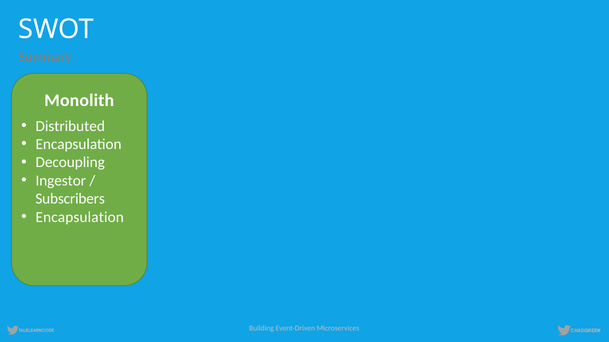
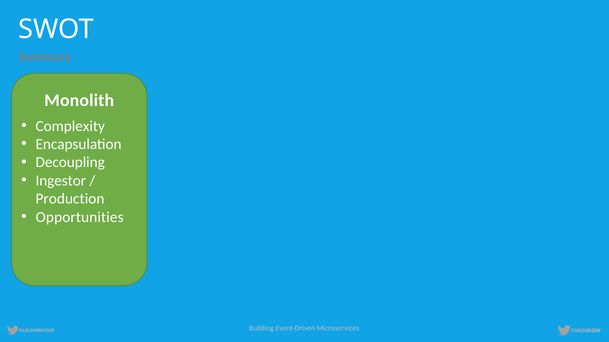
Distributed: Distributed -> Complexity
Subscribers: Subscribers -> Production
Encapsulation at (80, 218): Encapsulation -> Opportunities
